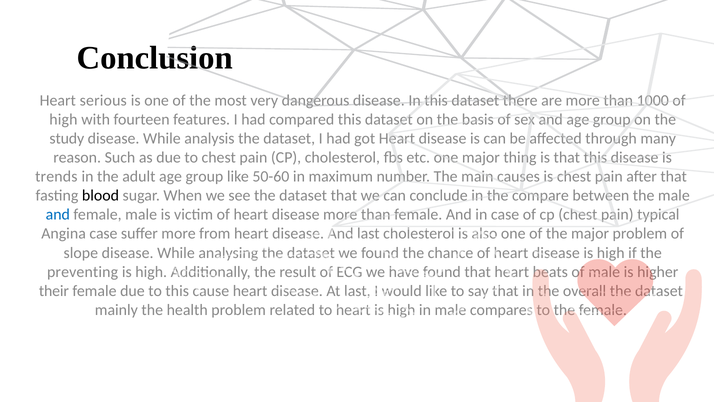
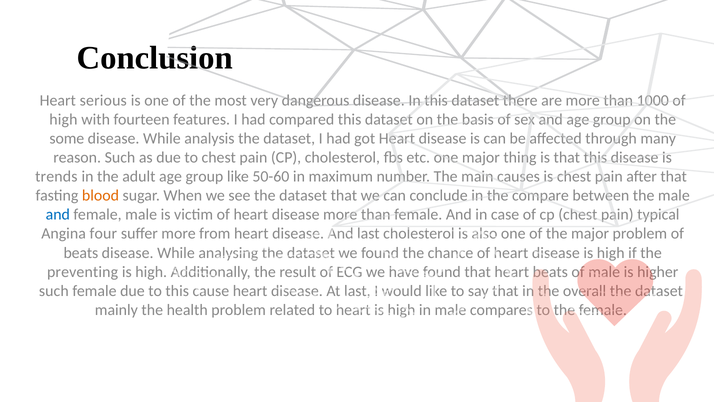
study: study -> some
blood colour: black -> orange
Angina case: case -> four
slope at (81, 253): slope -> beats
their at (54, 291): their -> such
